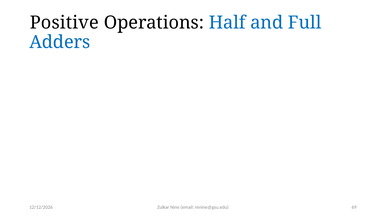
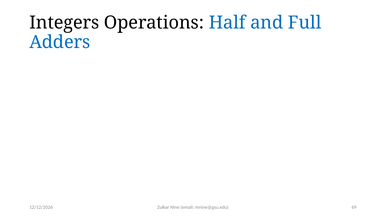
Positive: Positive -> Integers
